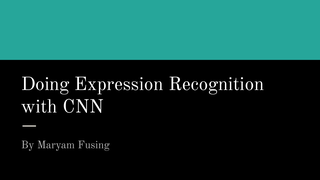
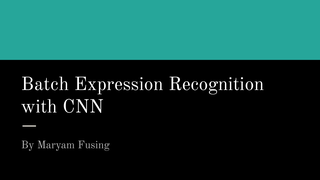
Doing: Doing -> Batch
